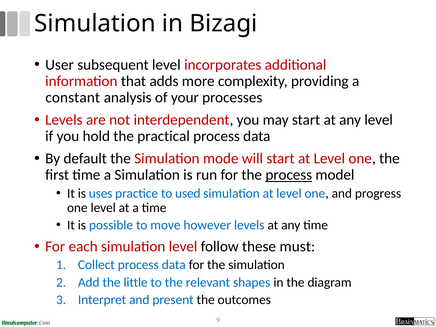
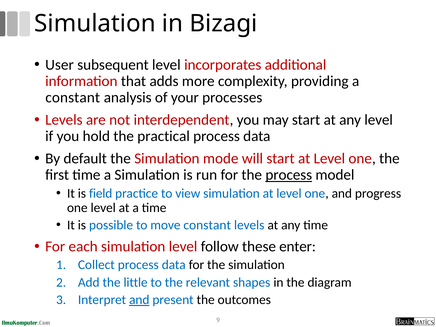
uses: uses -> field
used: used -> view
move however: however -> constant
must: must -> enter
and at (139, 300) underline: none -> present
